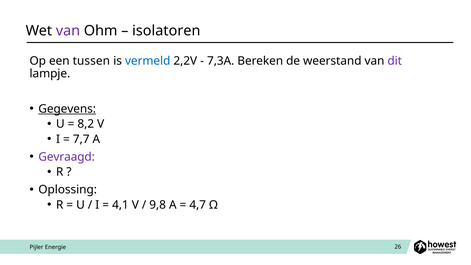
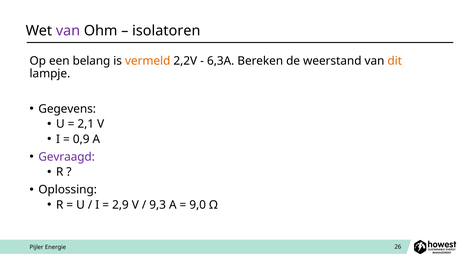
tussen: tussen -> belang
vermeld colour: blue -> orange
7,3A: 7,3A -> 6,3A
dit colour: purple -> orange
Gegevens underline: present -> none
8,2: 8,2 -> 2,1
7,7: 7,7 -> 0,9
4,1: 4,1 -> 2,9
9,8: 9,8 -> 9,3
4,7: 4,7 -> 9,0
